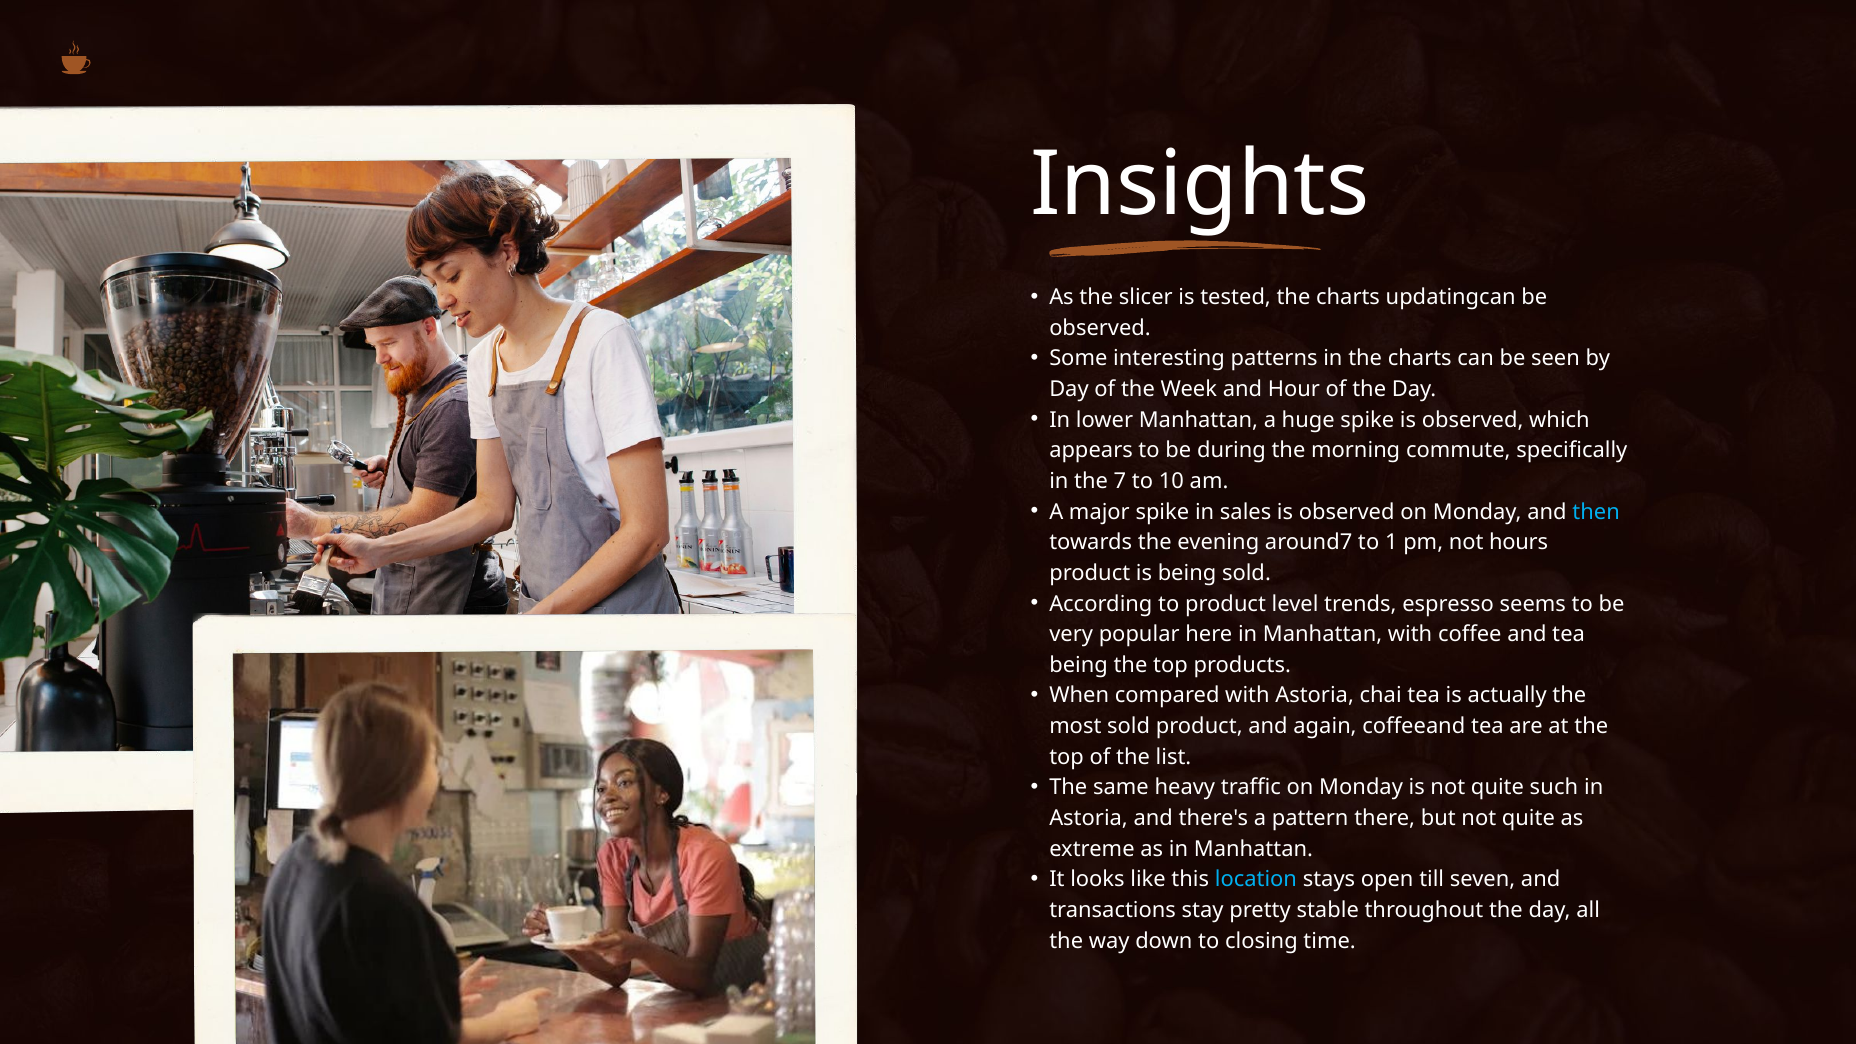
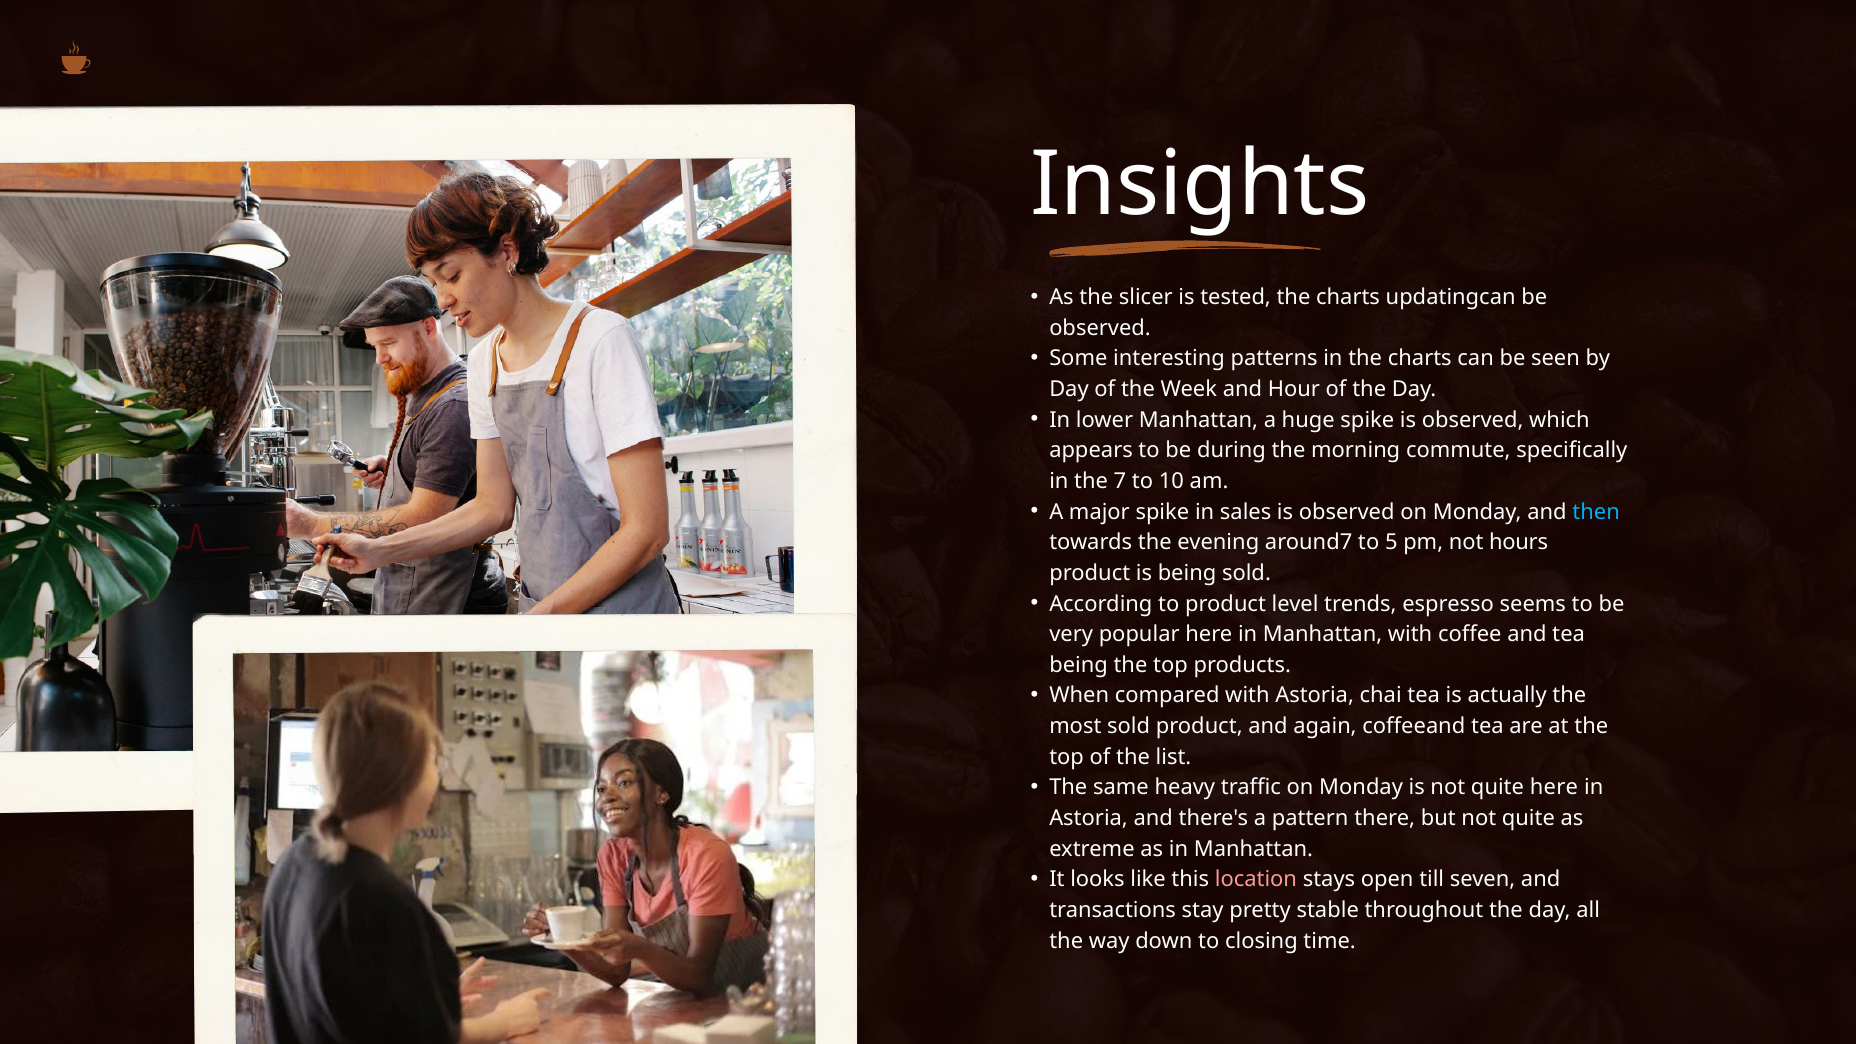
1: 1 -> 5
quite such: such -> here
location colour: light blue -> pink
